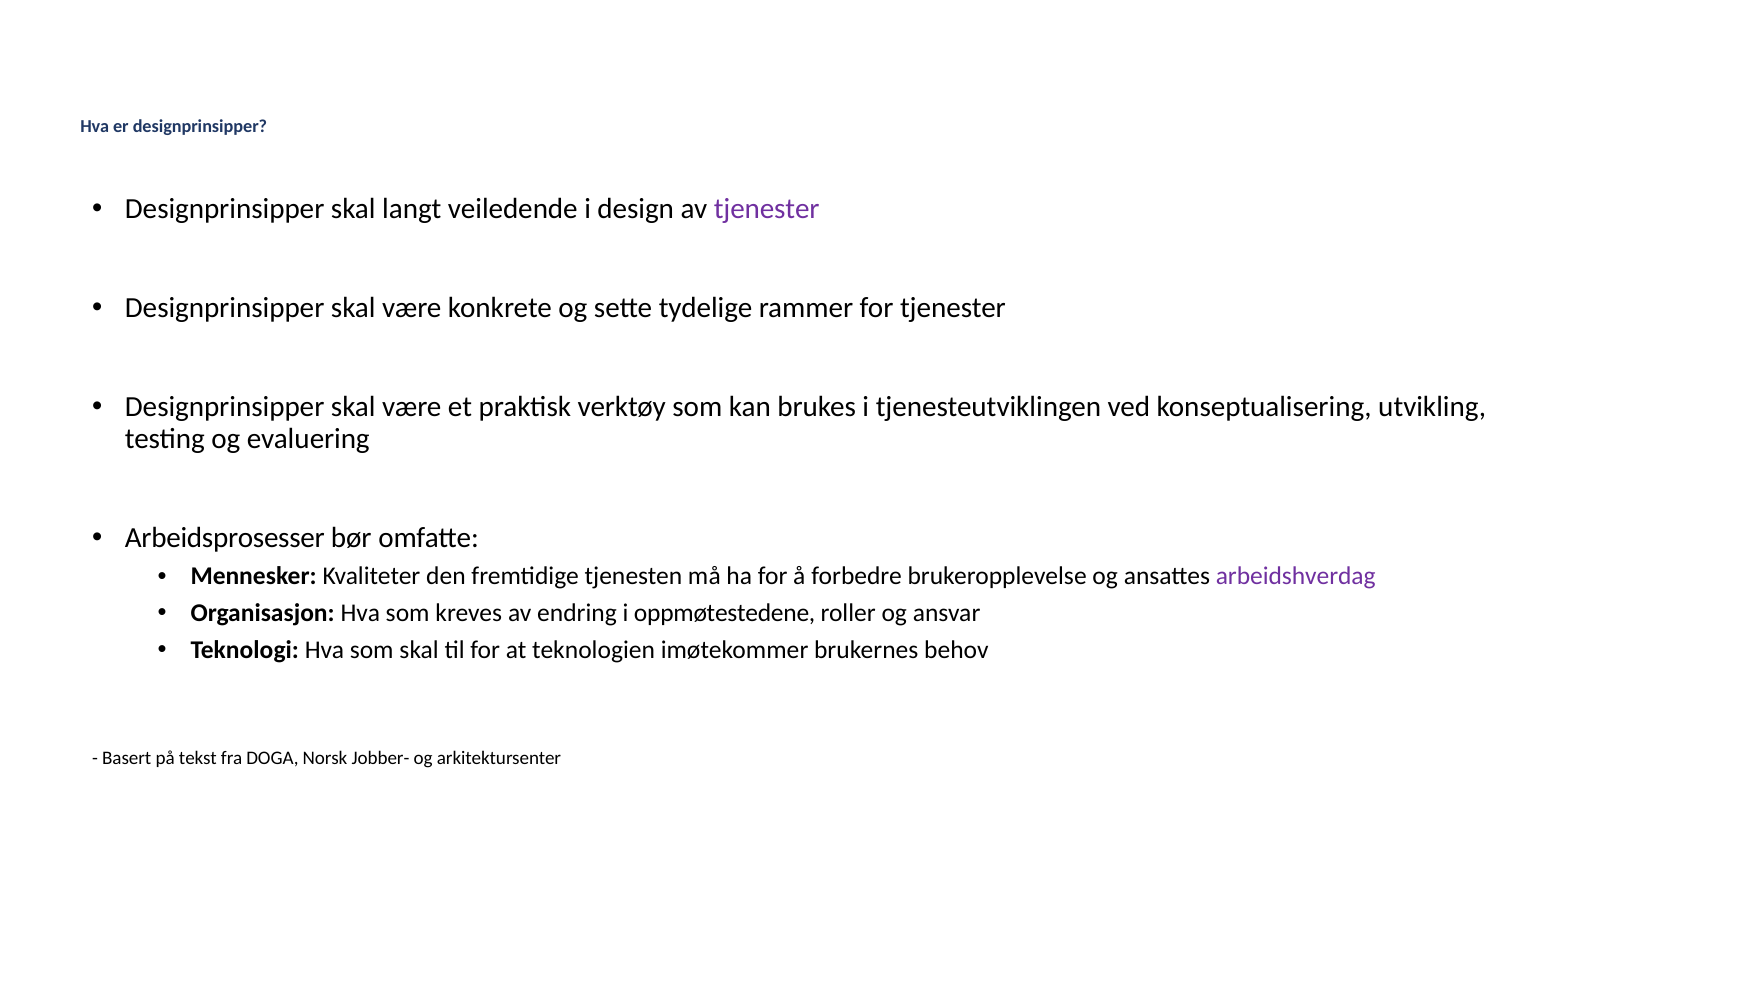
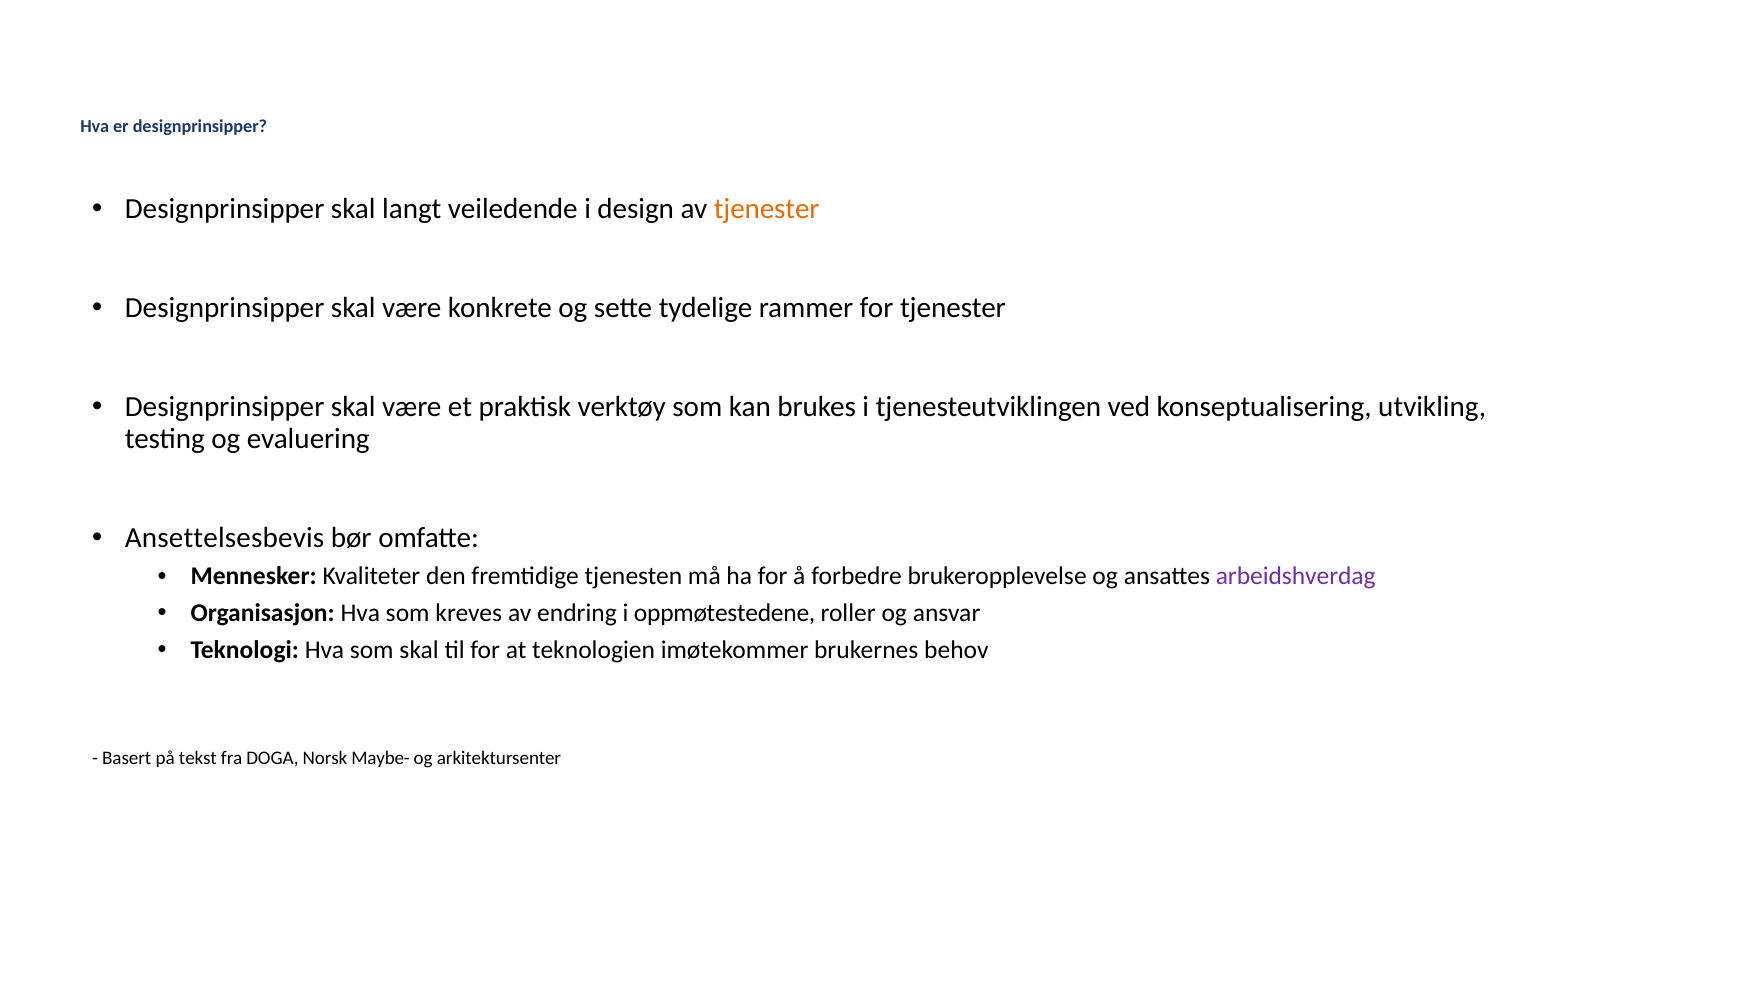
tjenester at (767, 209) colour: purple -> orange
Arbeidsprosesser: Arbeidsprosesser -> Ansettelsesbevis
Jobber-: Jobber- -> Maybe-
